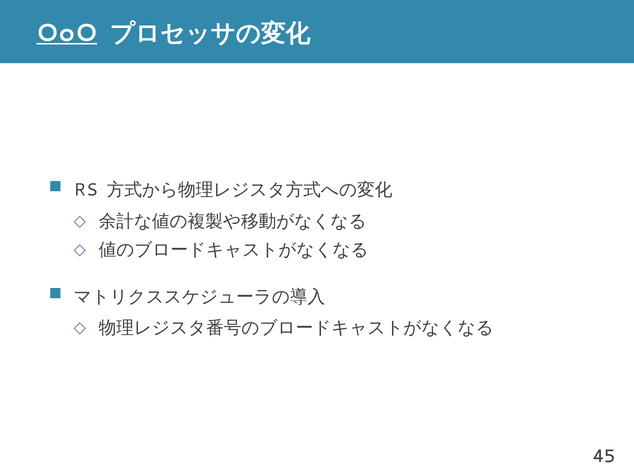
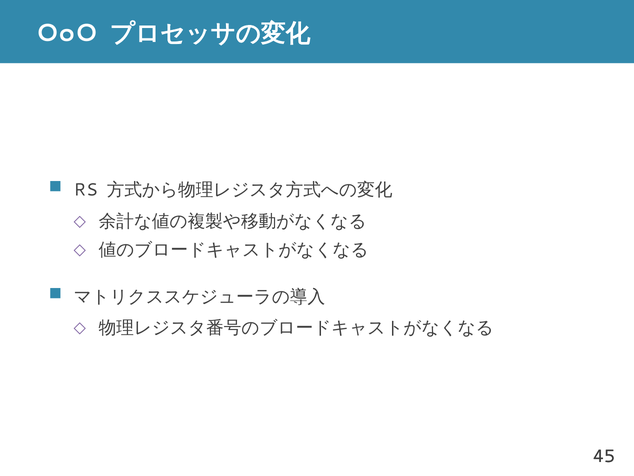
OoO underline: present -> none
